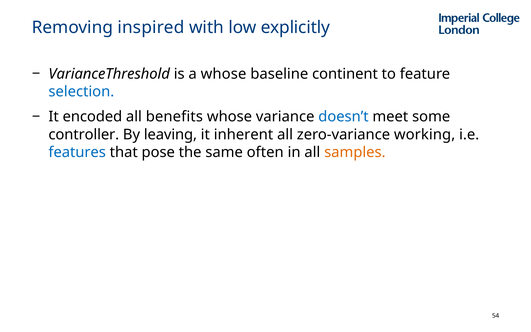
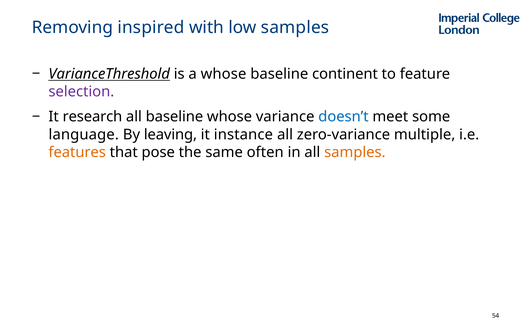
low explicitly: explicitly -> samples
VarianceThreshold underline: none -> present
selection colour: blue -> purple
encoded: encoded -> research
all benefits: benefits -> baseline
controller: controller -> language
inherent: inherent -> instance
working: working -> multiple
features colour: blue -> orange
